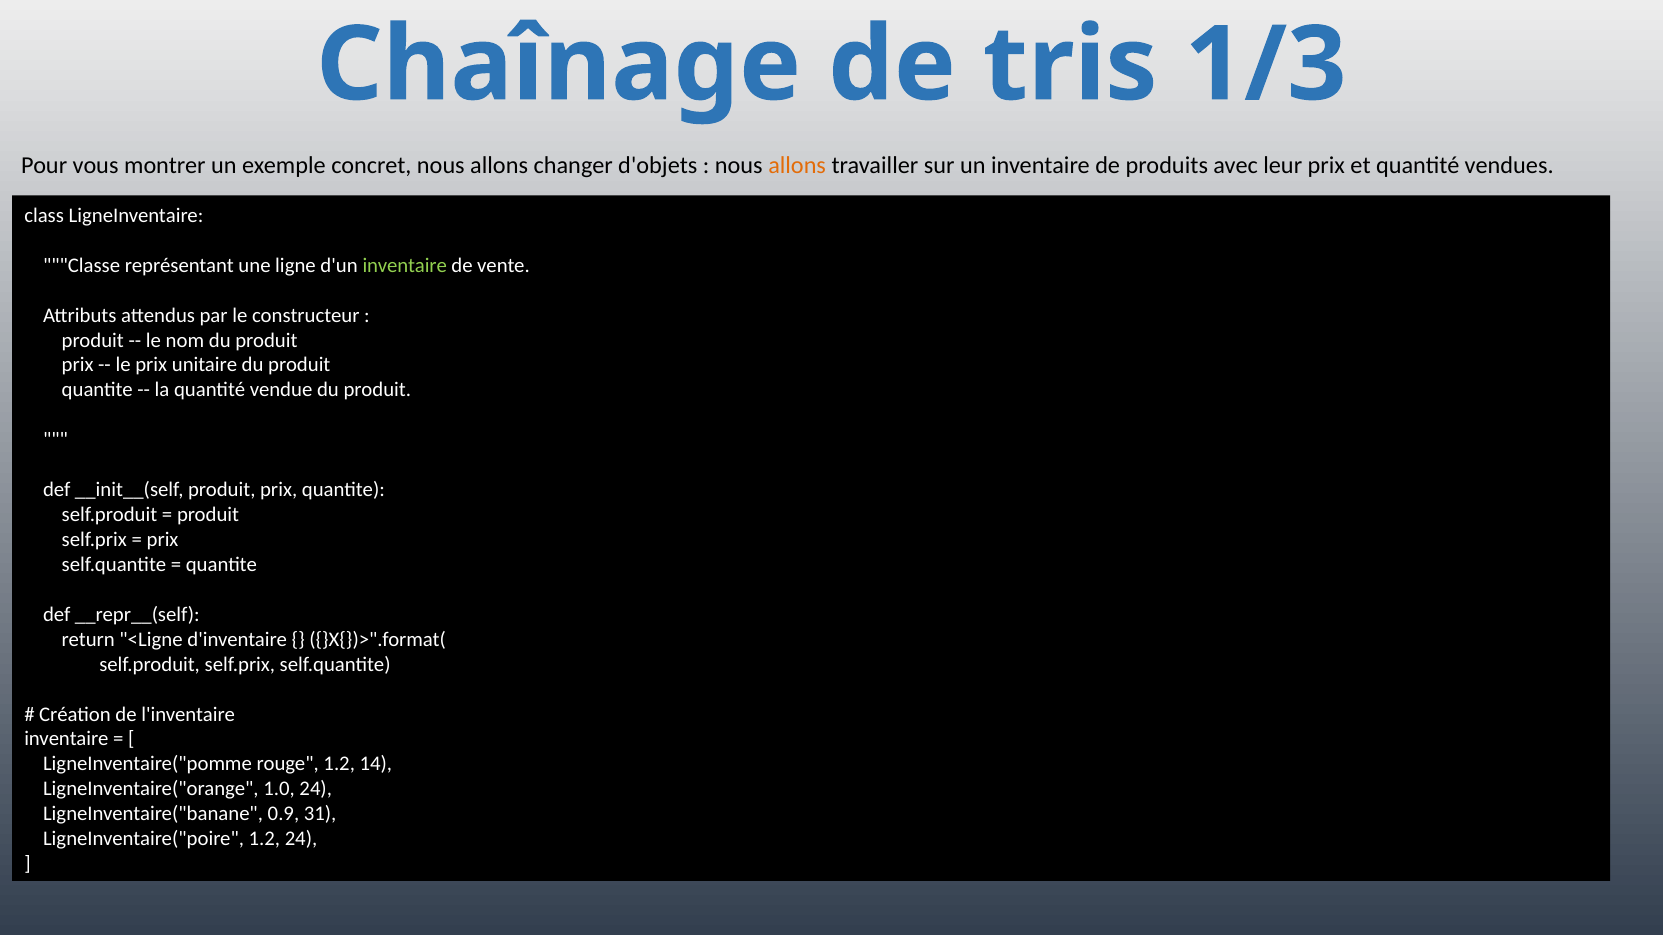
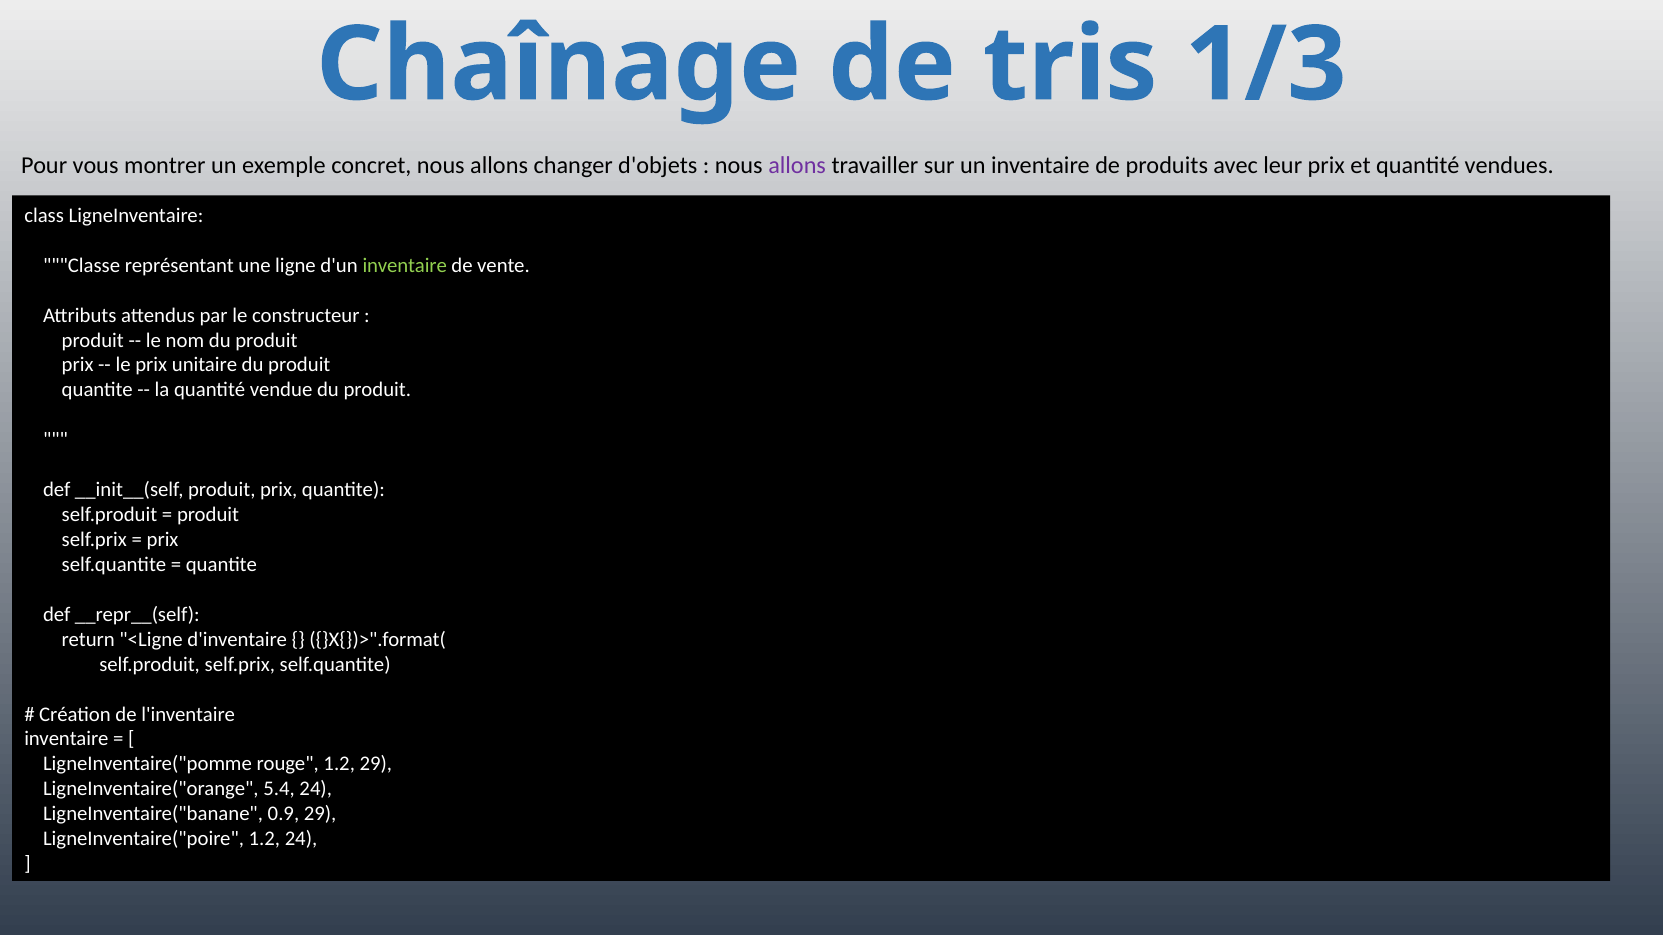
allons at (797, 165) colour: orange -> purple
1.2 14: 14 -> 29
1.0: 1.0 -> 5.4
0.9 31: 31 -> 29
